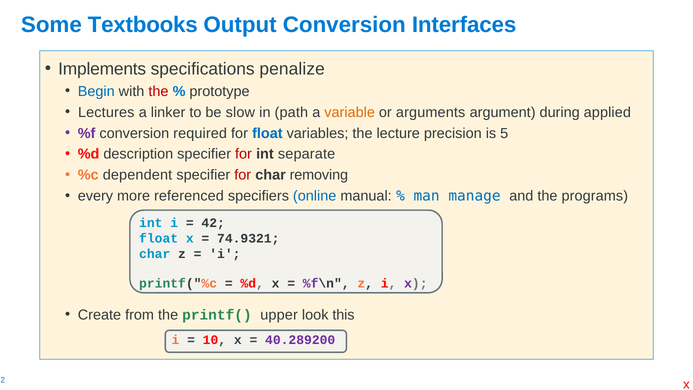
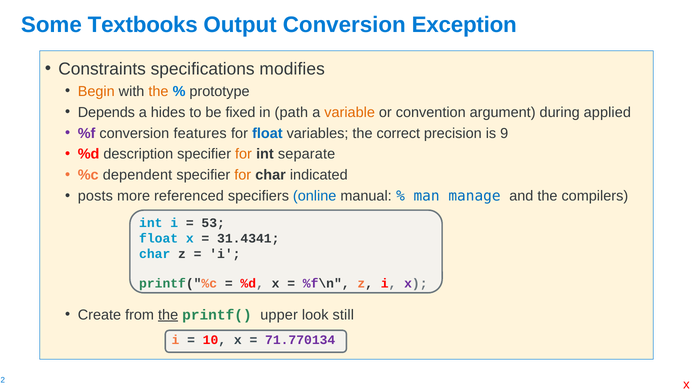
Interfaces: Interfaces -> Exception
Implements: Implements -> Constraints
penalize: penalize -> modifies
Begin colour: blue -> orange
the at (158, 91) colour: red -> orange
Lectures: Lectures -> Depends
linker: linker -> hides
slow: slow -> fixed
arguments: arguments -> convention
required: required -> features
lecture: lecture -> correct
5: 5 -> 9
for at (244, 154) colour: red -> orange
for at (243, 175) colour: red -> orange
removing: removing -> indicated
every: every -> posts
programs: programs -> compilers
42: 42 -> 53
74.9321: 74.9321 -> 31.4341
the at (168, 315) underline: none -> present
this: this -> still
40.289200: 40.289200 -> 71.770134
